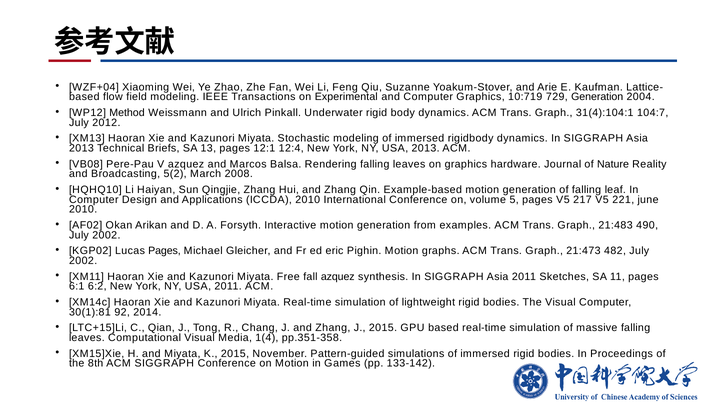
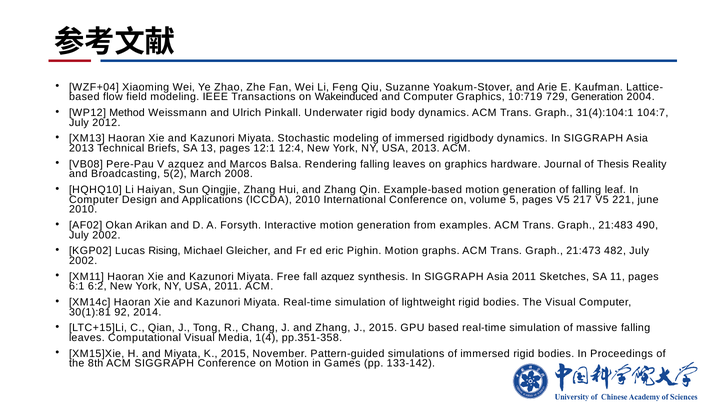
Experimental: Experimental -> Wakeinduced
Nature: Nature -> Thesis
Lucas Pages: Pages -> Rising
